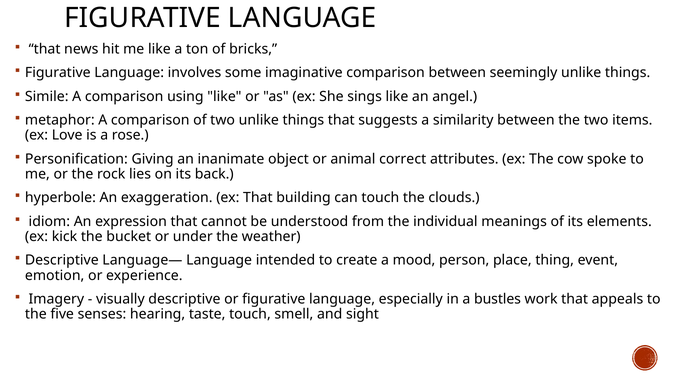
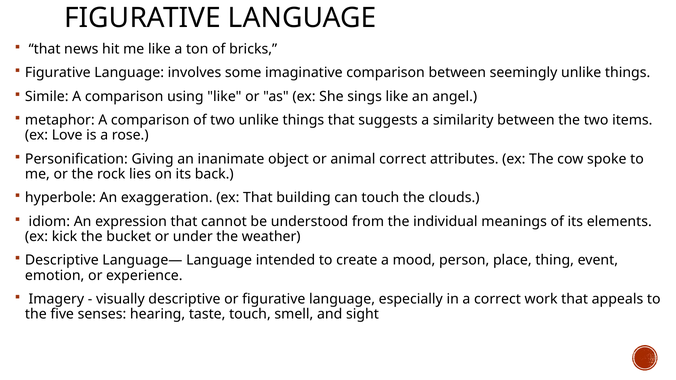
a bustles: bustles -> correct
